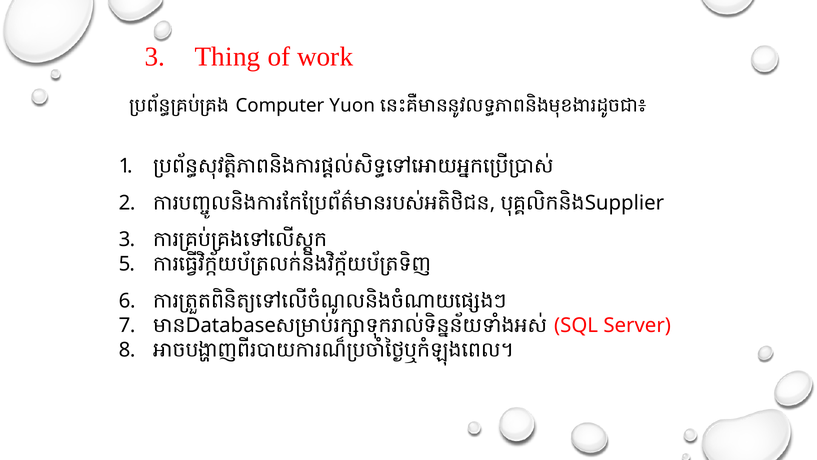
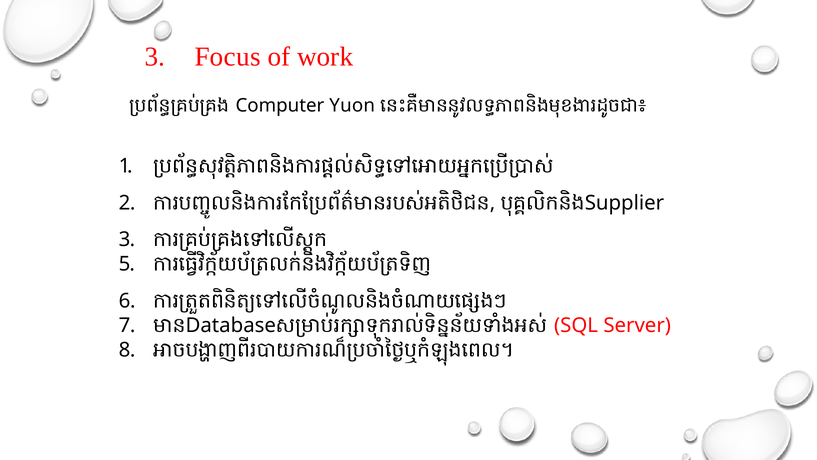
Thing: Thing -> Focus
